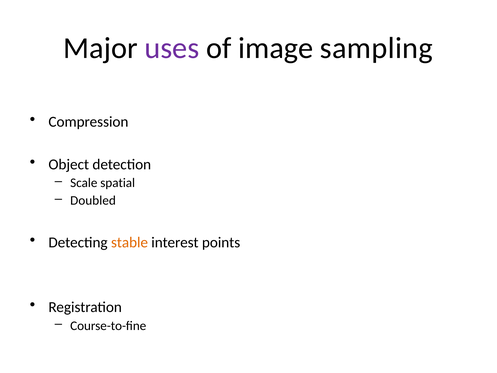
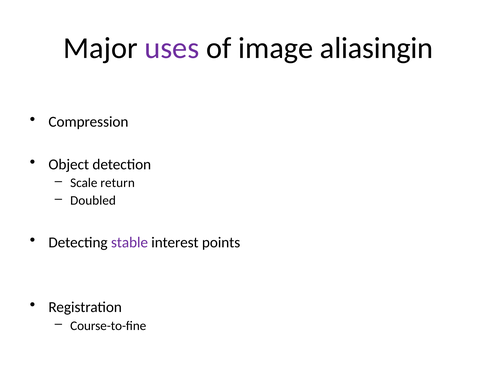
sampling: sampling -> aliasingin
spatial: spatial -> return
stable colour: orange -> purple
